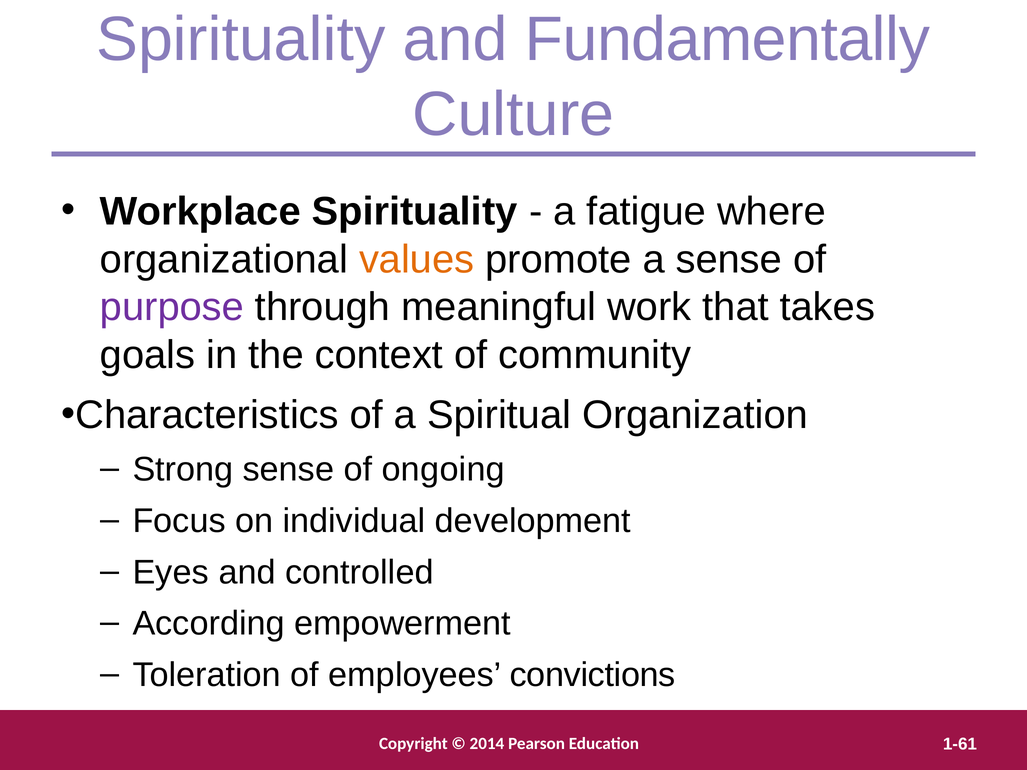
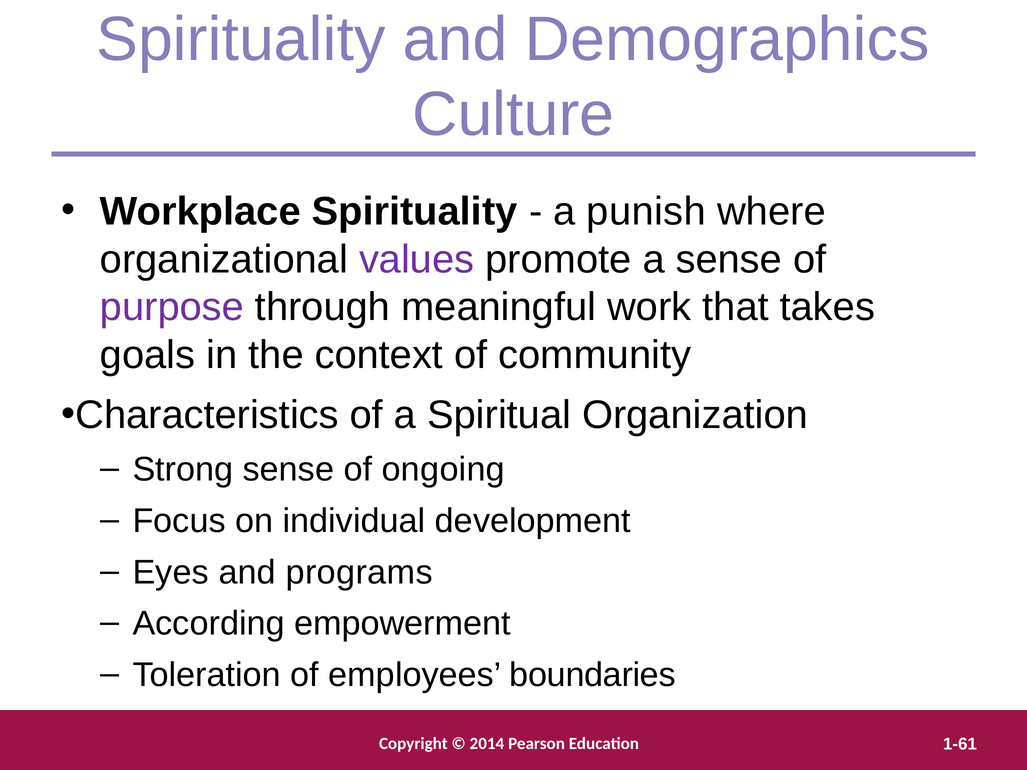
Fundamentally: Fundamentally -> Demographics
fatigue: fatigue -> punish
values colour: orange -> purple
controlled: controlled -> programs
convictions: convictions -> boundaries
